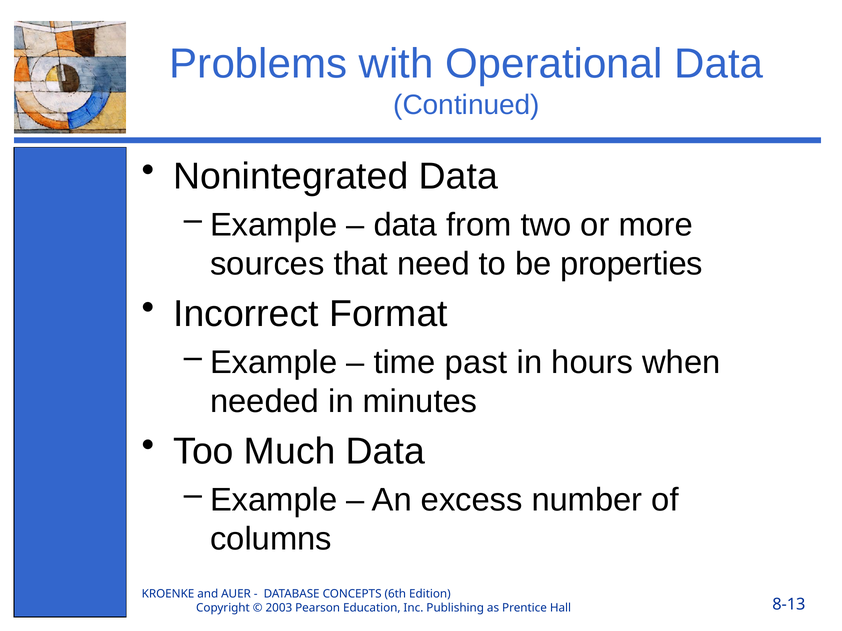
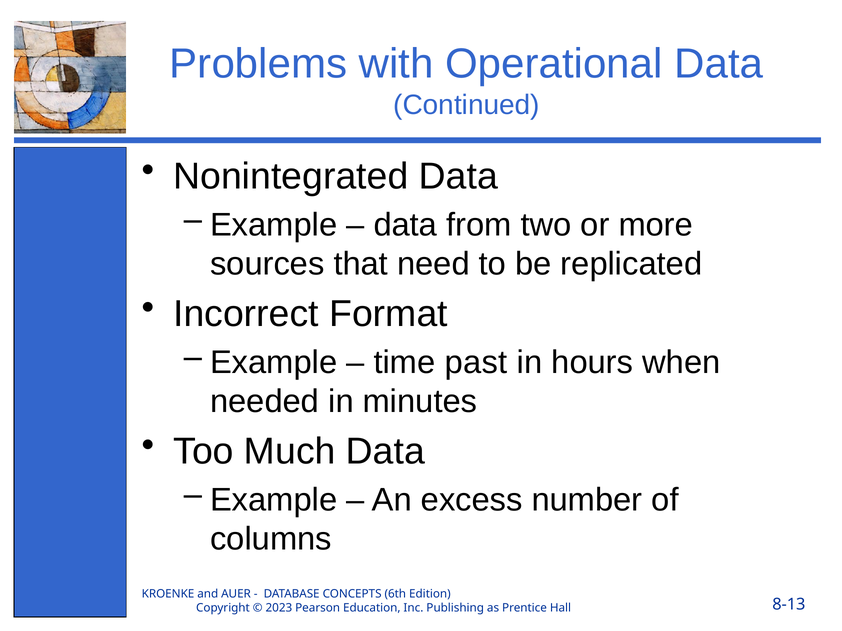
properties: properties -> replicated
2003: 2003 -> 2023
